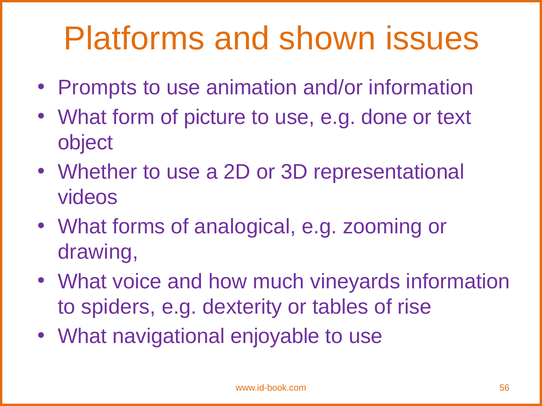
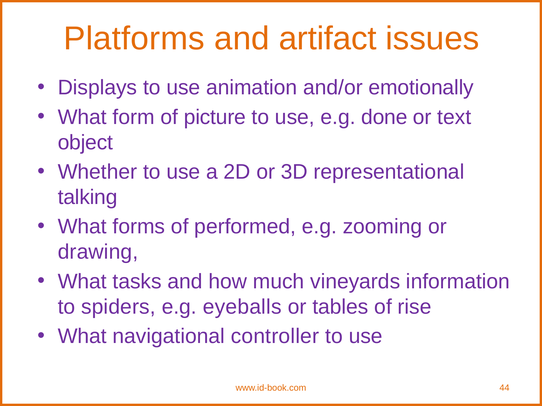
shown: shown -> artifact
Prompts: Prompts -> Displays
and/or information: information -> emotionally
videos: videos -> talking
analogical: analogical -> performed
voice: voice -> tasks
dexterity: dexterity -> eyeballs
enjoyable: enjoyable -> controller
56: 56 -> 44
